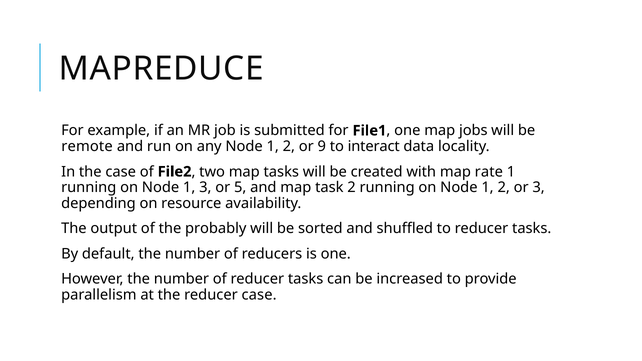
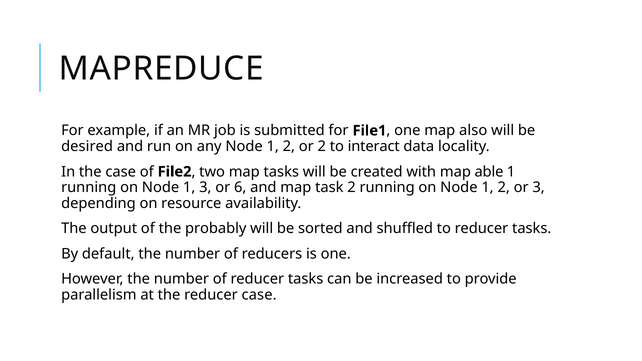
jobs: jobs -> also
remote: remote -> desired
or 9: 9 -> 2
rate: rate -> able
5: 5 -> 6
